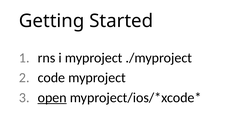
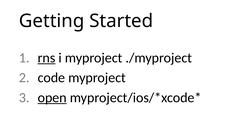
rns underline: none -> present
